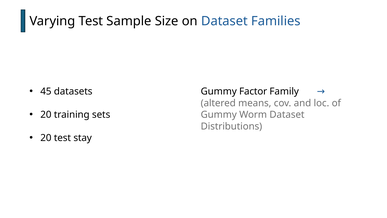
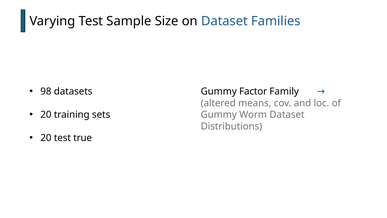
45: 45 -> 98
stay: stay -> true
